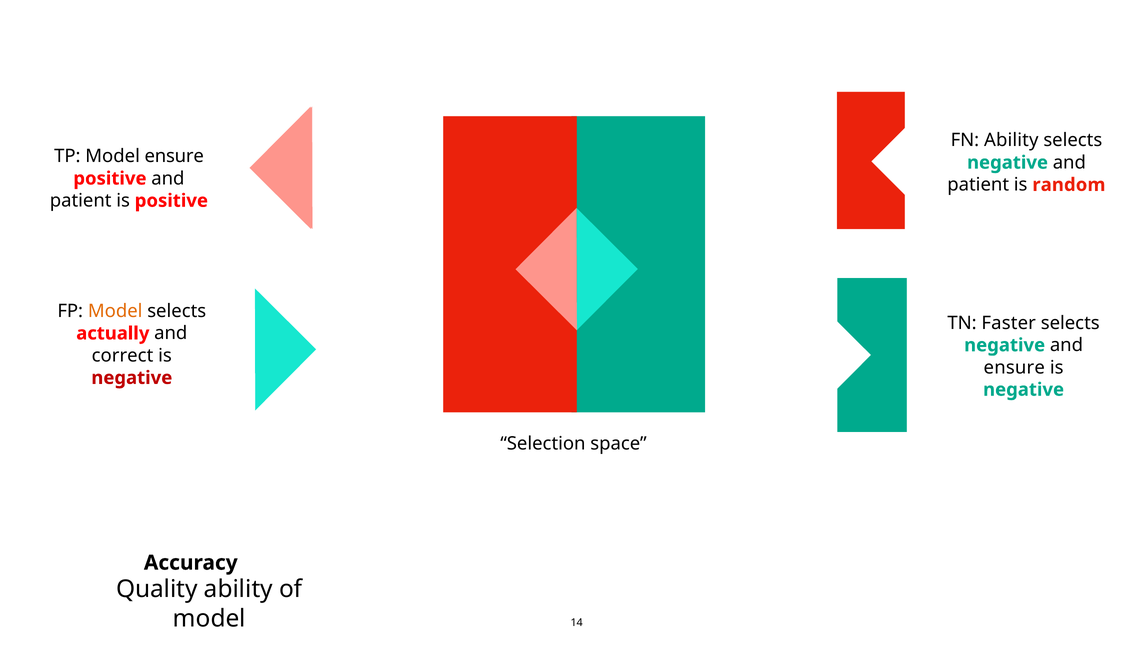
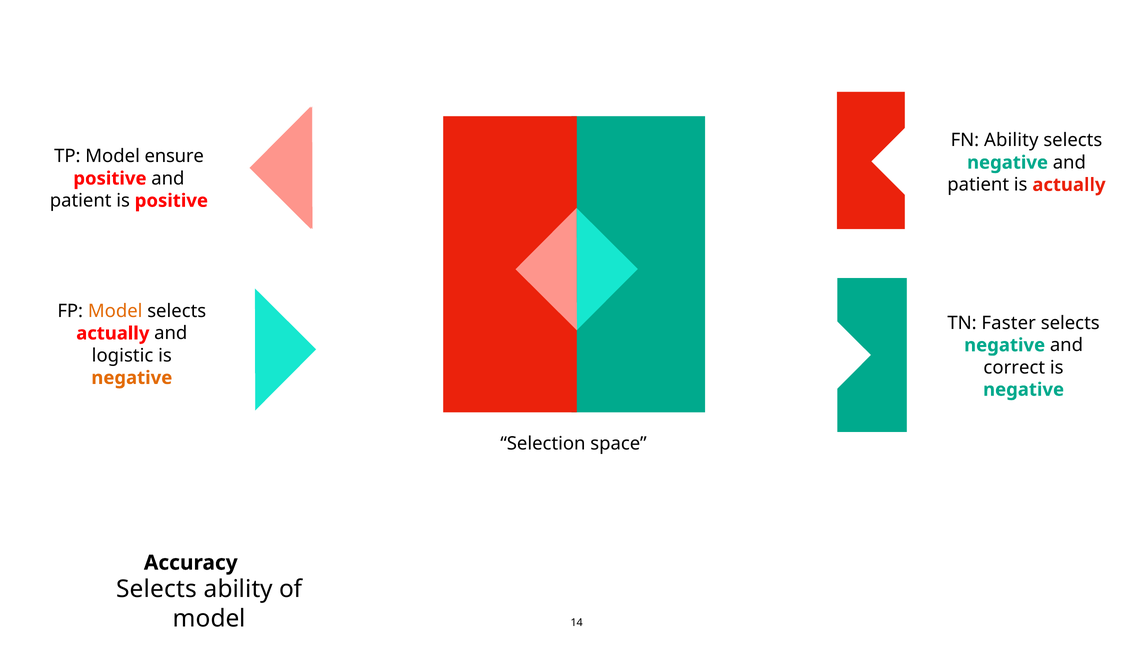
is random: random -> actually
correct: correct -> logistic
ensure at (1014, 368): ensure -> correct
negative at (132, 378) colour: red -> orange
Quality at (157, 589): Quality -> Selects
